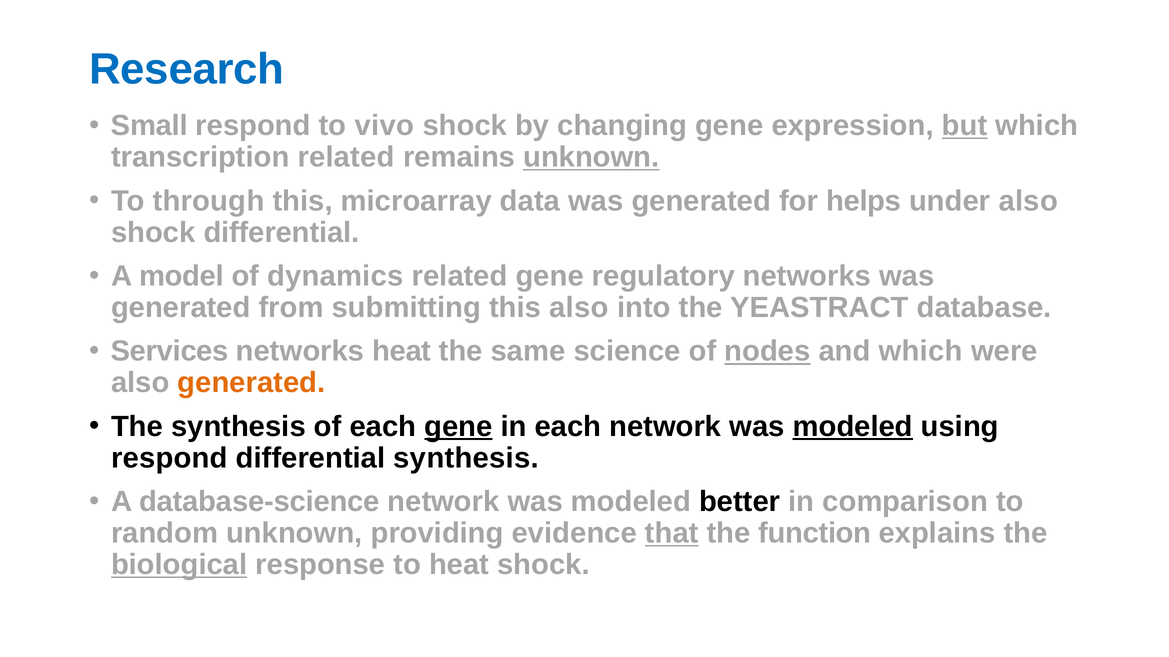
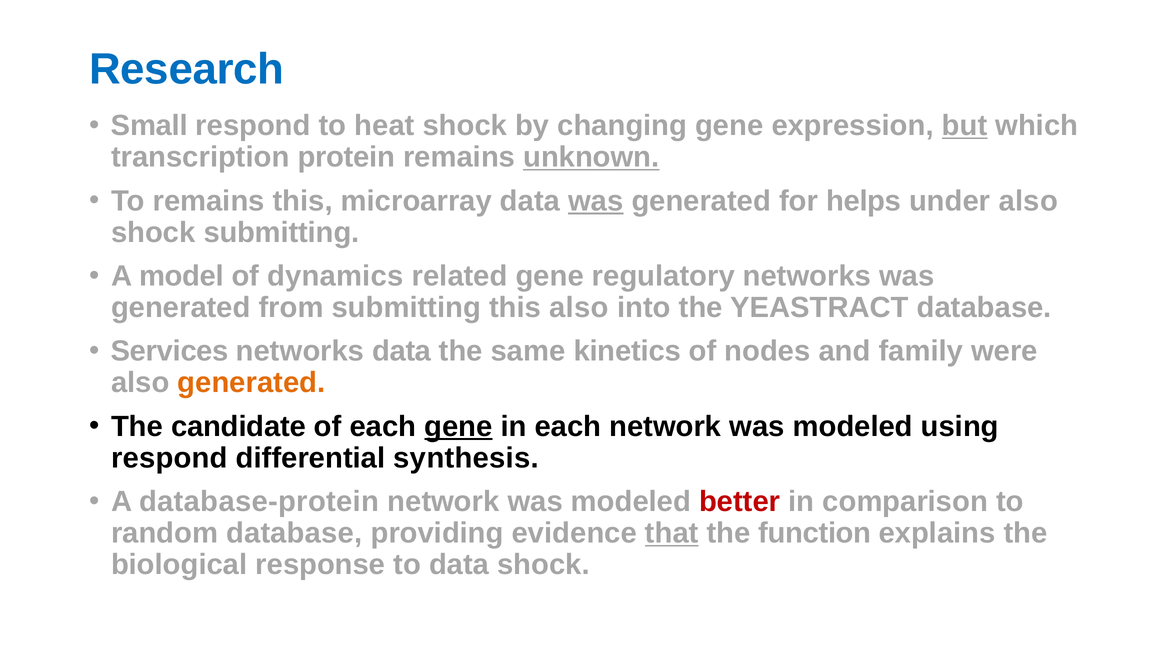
vivo: vivo -> heat
transcription related: related -> protein
To through: through -> remains
was at (596, 201) underline: none -> present
shock differential: differential -> submitting
networks heat: heat -> data
science: science -> kinetics
nodes underline: present -> none
and which: which -> family
The synthesis: synthesis -> candidate
modeled at (853, 427) underline: present -> none
database-science: database-science -> database-protein
better colour: black -> red
random unknown: unknown -> database
biological underline: present -> none
to heat: heat -> data
